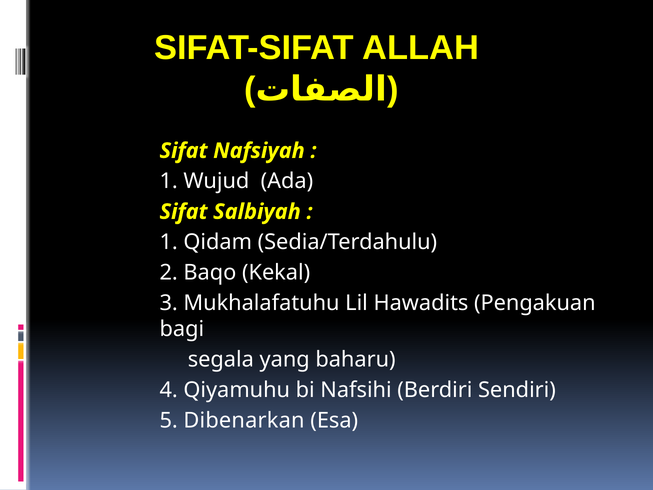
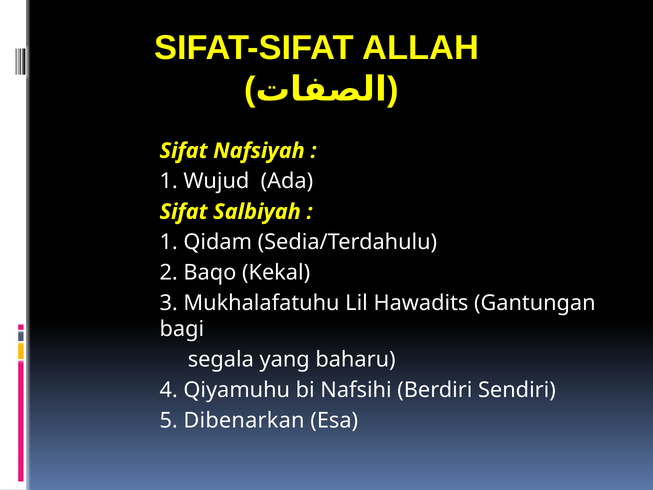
Pengakuan: Pengakuan -> Gantungan
